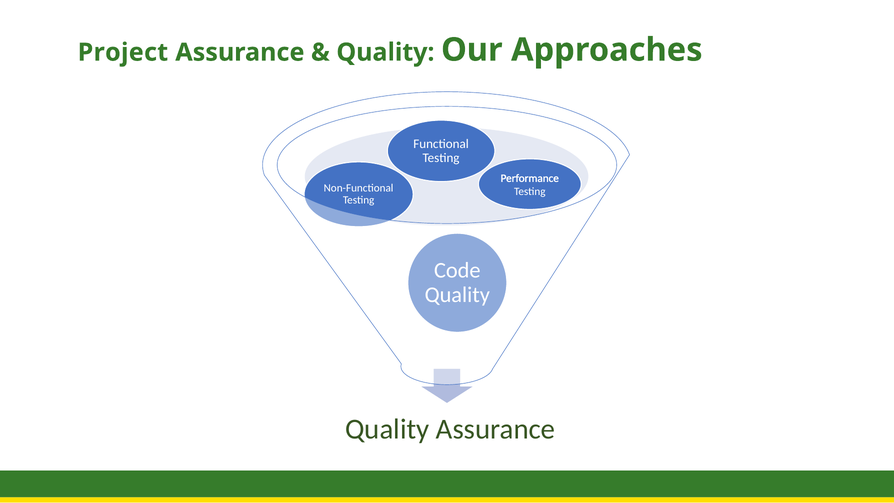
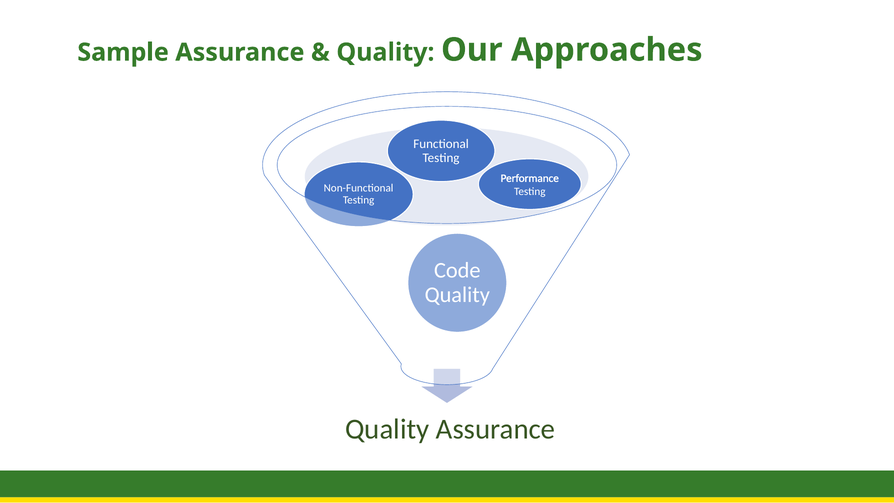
Project at (123, 52): Project -> Sample
